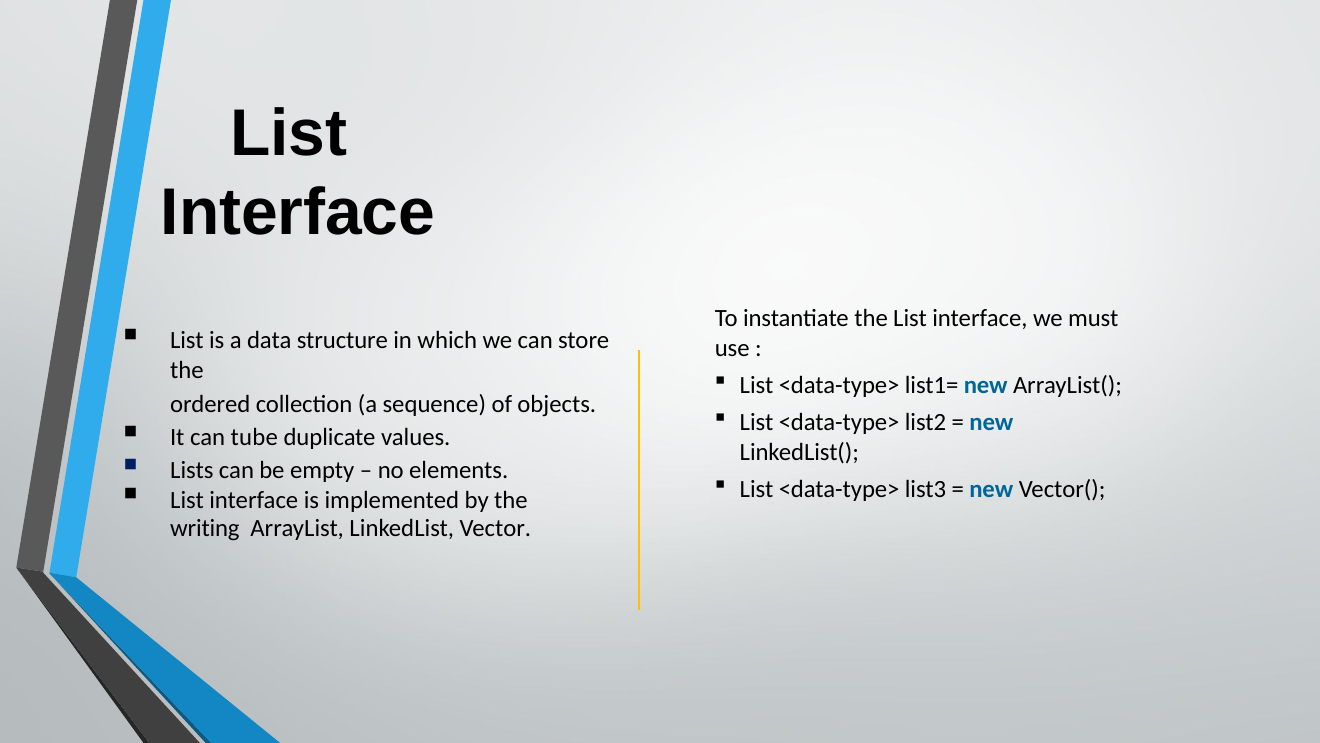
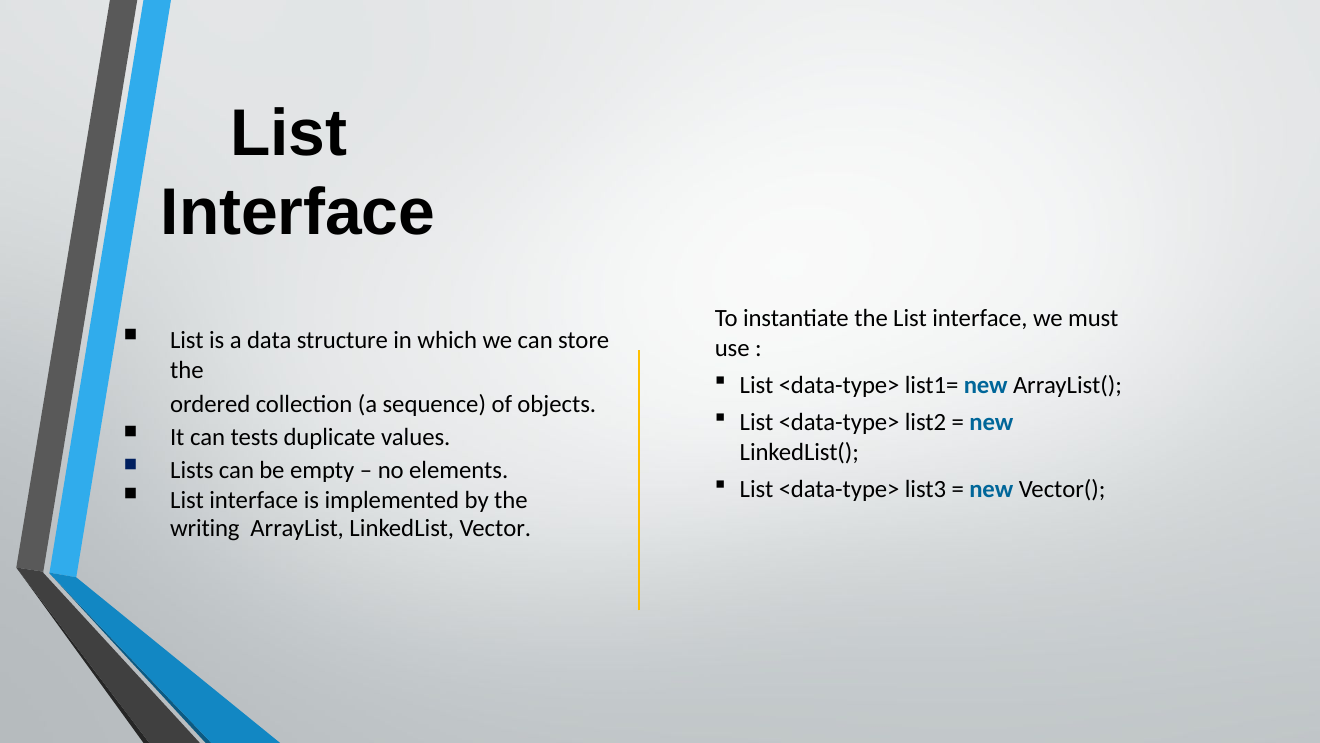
tube: tube -> tests
